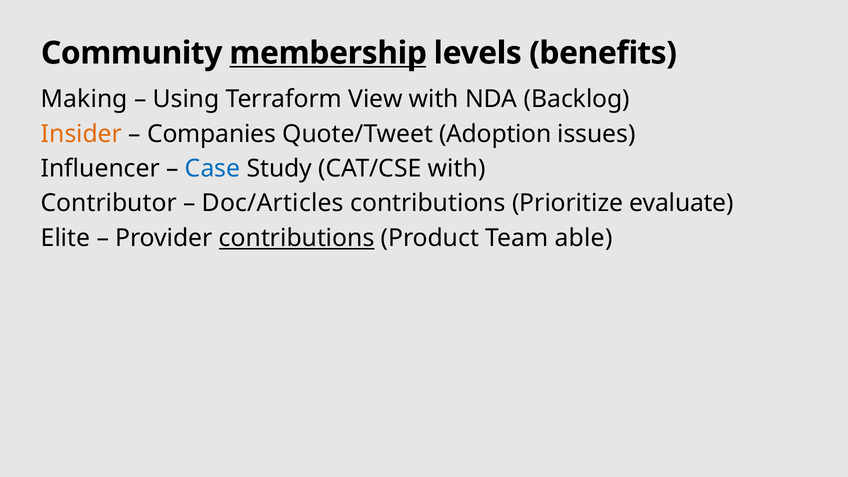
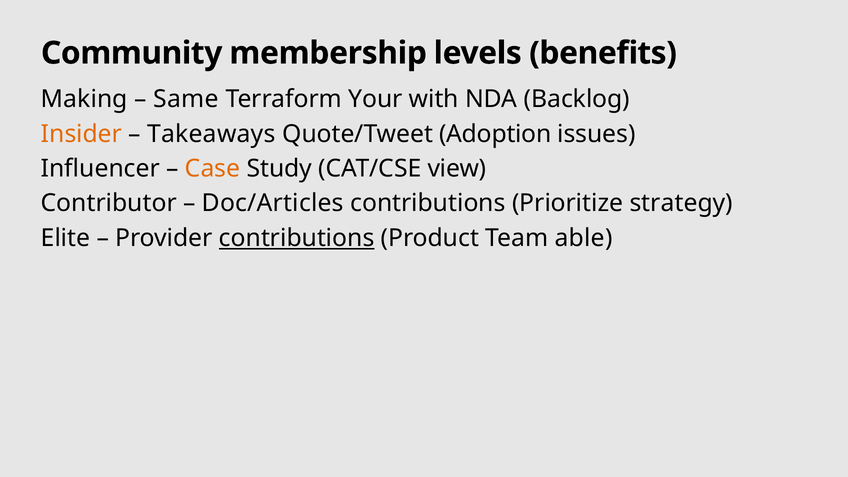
membership underline: present -> none
Using: Using -> Same
View: View -> Your
Companies: Companies -> Takeaways
Case colour: blue -> orange
CAT/CSE with: with -> view
evaluate: evaluate -> strategy
